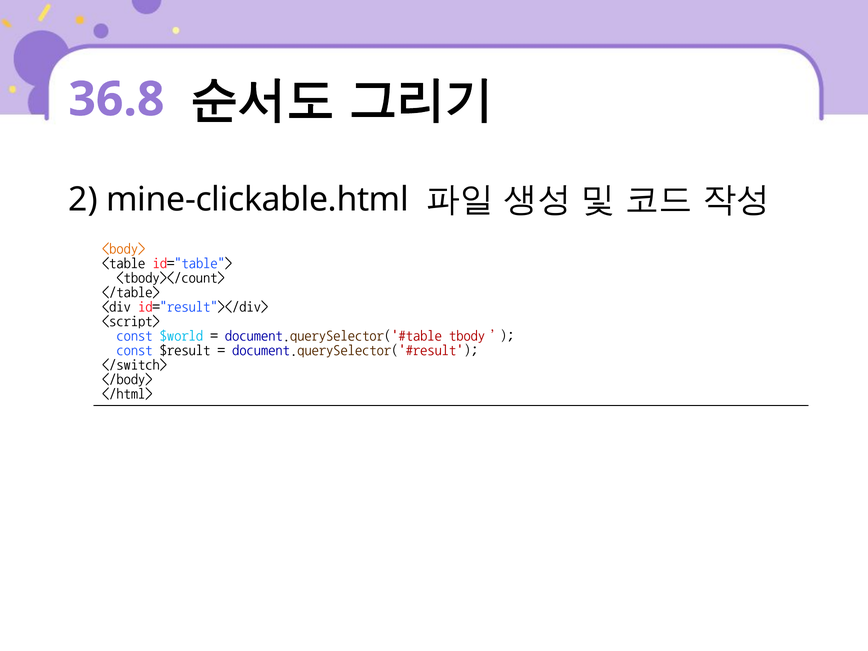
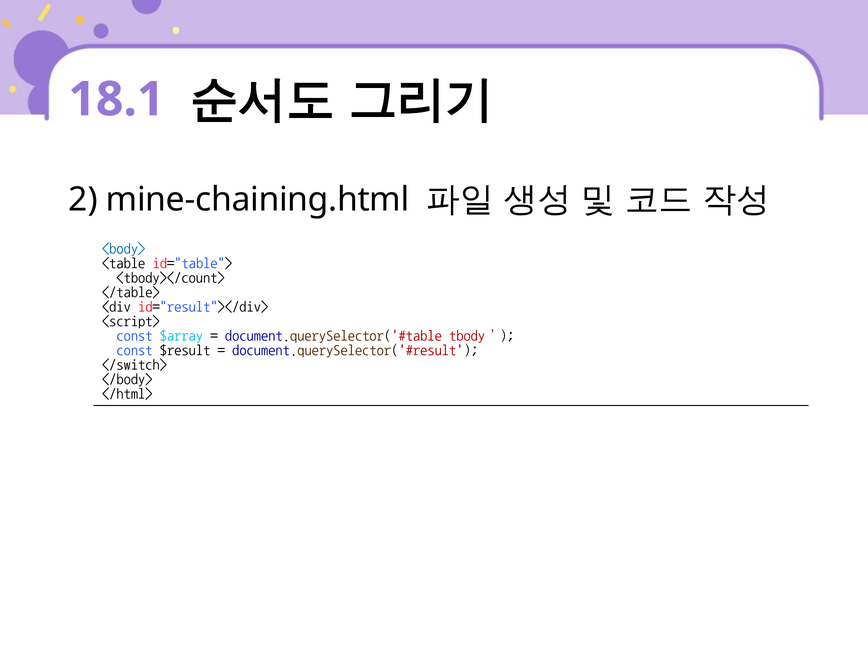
36.8: 36.8 -> 18.1
mine-clickable.html: mine-clickable.html -> mine-chaining.html
<body> colour: orange -> blue
$world: $world -> $array
